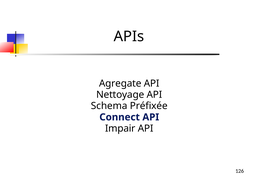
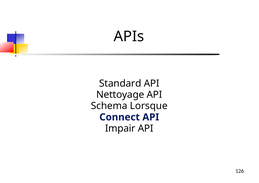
Agregate: Agregate -> Standard
Préfixée: Préfixée -> Lorsque
